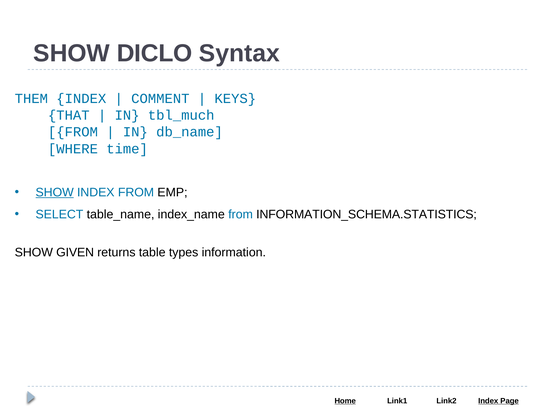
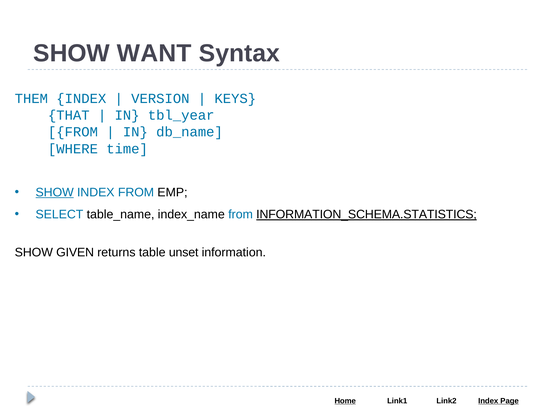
DICLO: DICLO -> WANT
COMMENT: COMMENT -> VERSION
tbl_much: tbl_much -> tbl_year
INFORMATION_SCHEMA.STATISTICS underline: none -> present
types: types -> unset
